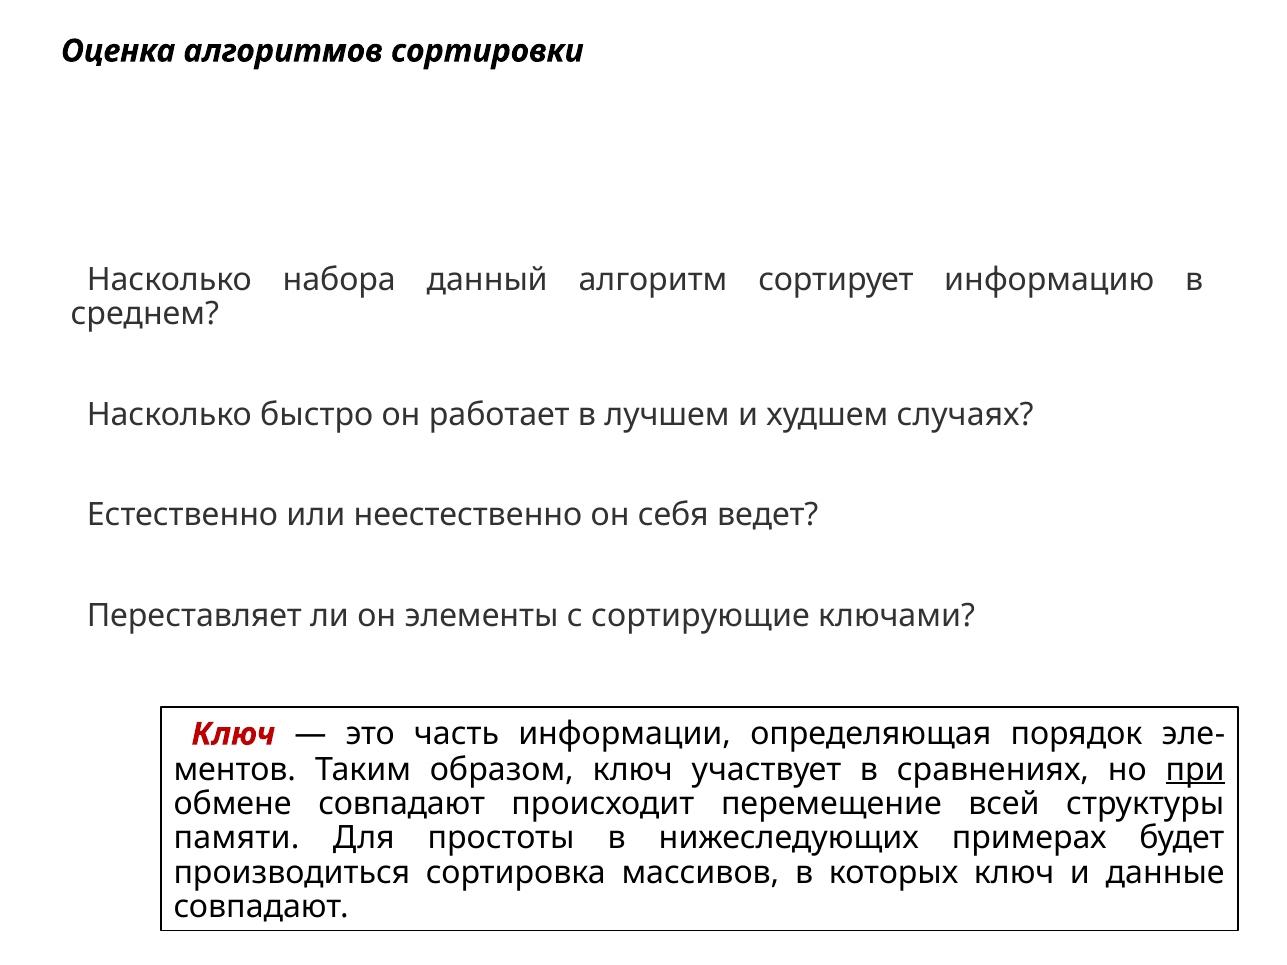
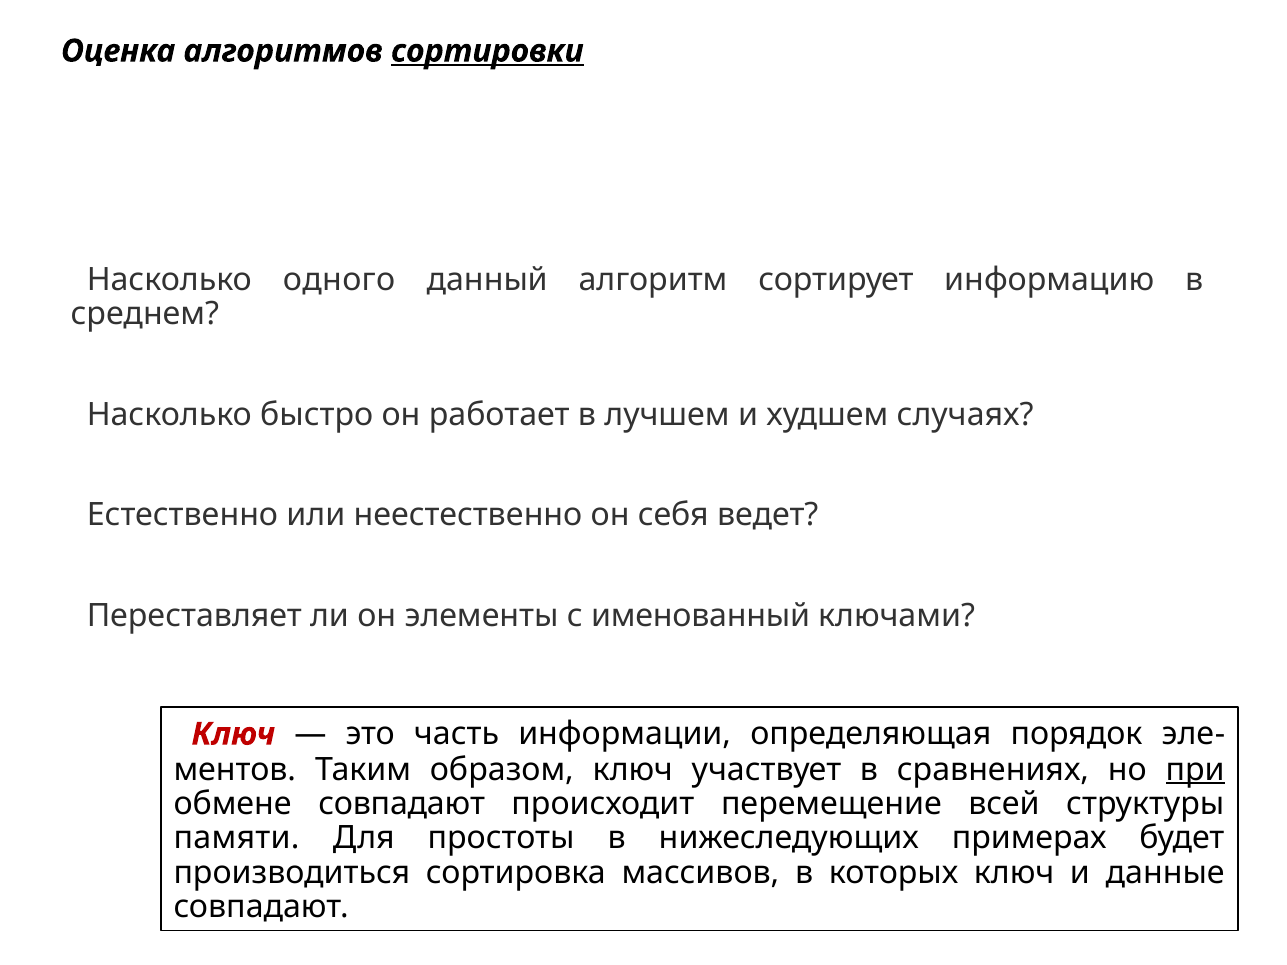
сортировки underline: none -> present
набора: набора -> одного
сортирующие: сортирующие -> именованный
